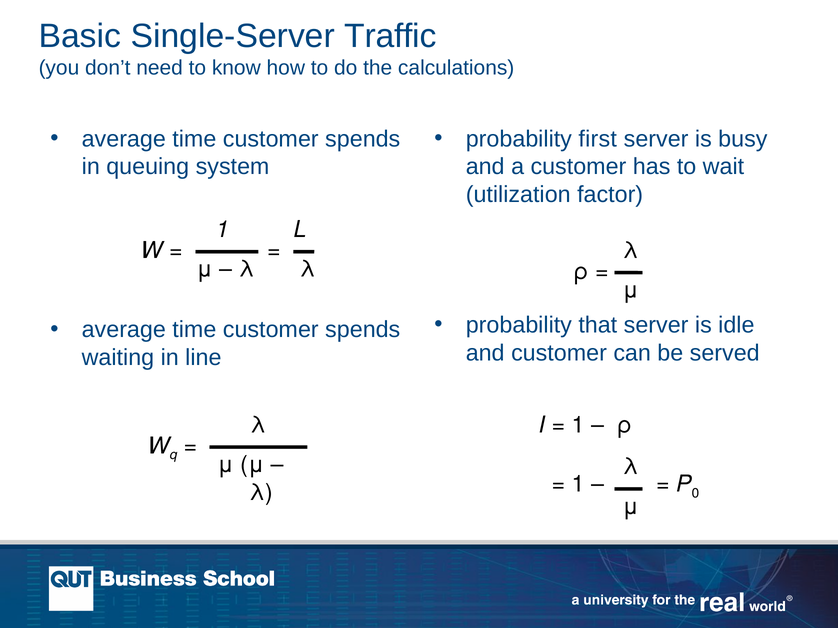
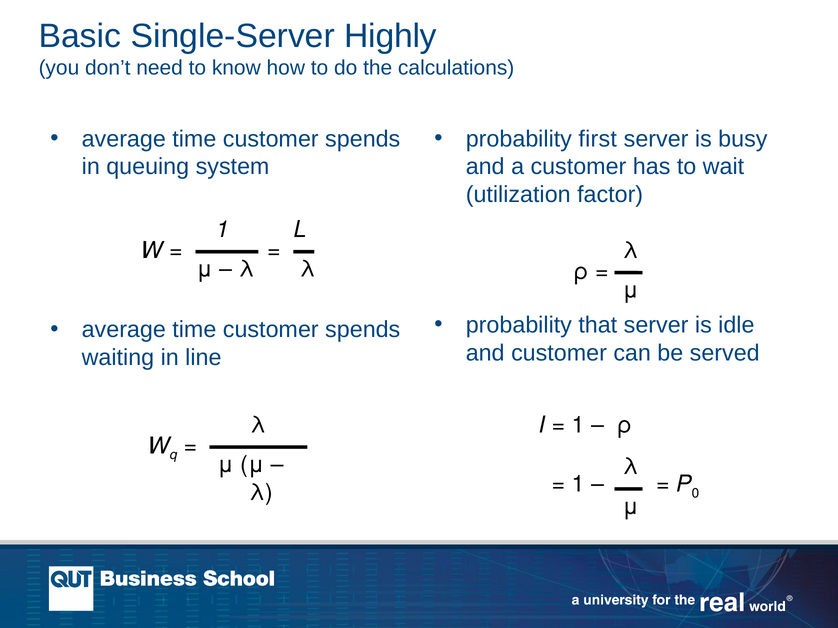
Traffic: Traffic -> Highly
